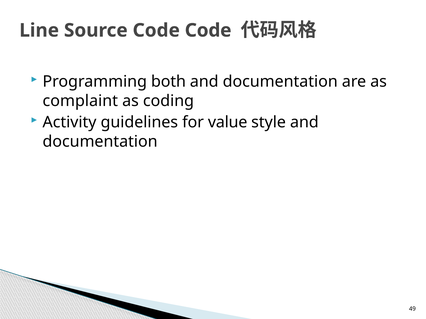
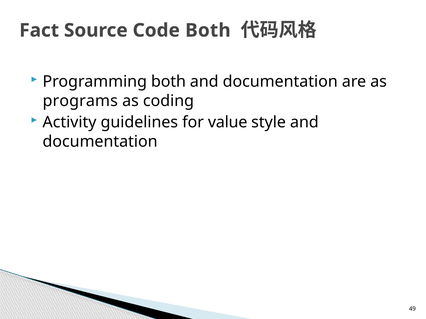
Line: Line -> Fact
Code Code: Code -> Both
complaint: complaint -> programs
